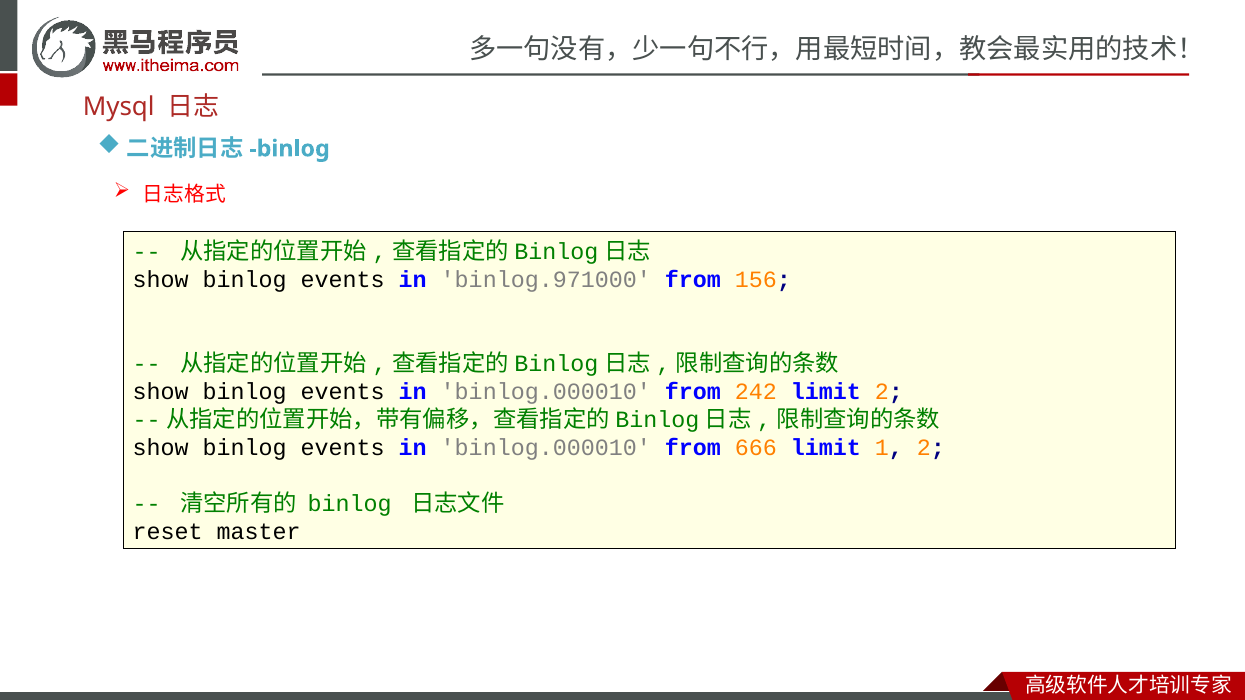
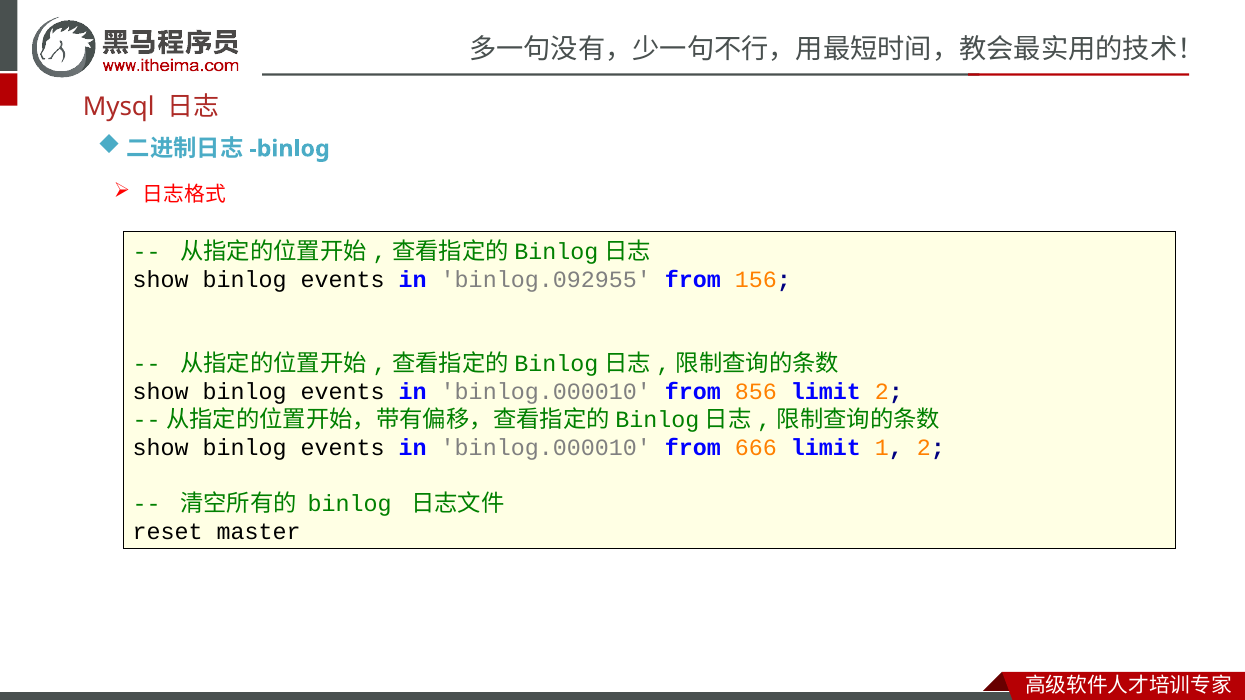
binlog.971000: binlog.971000 -> binlog.092955
242: 242 -> 856
